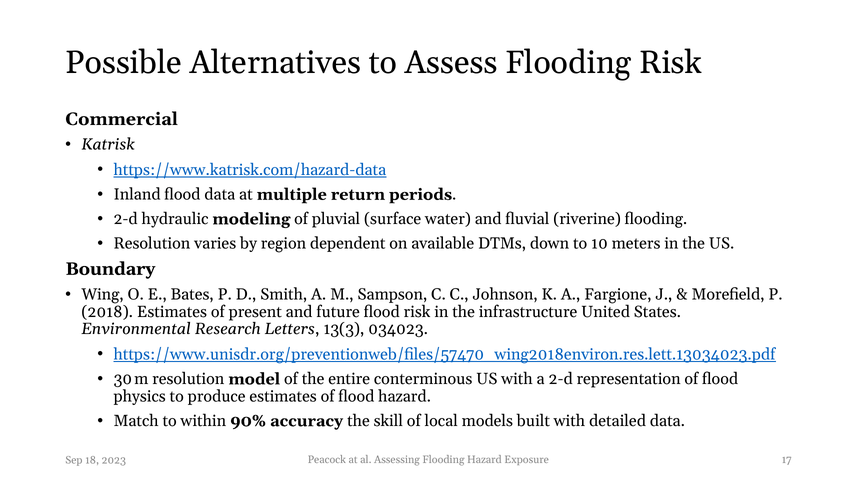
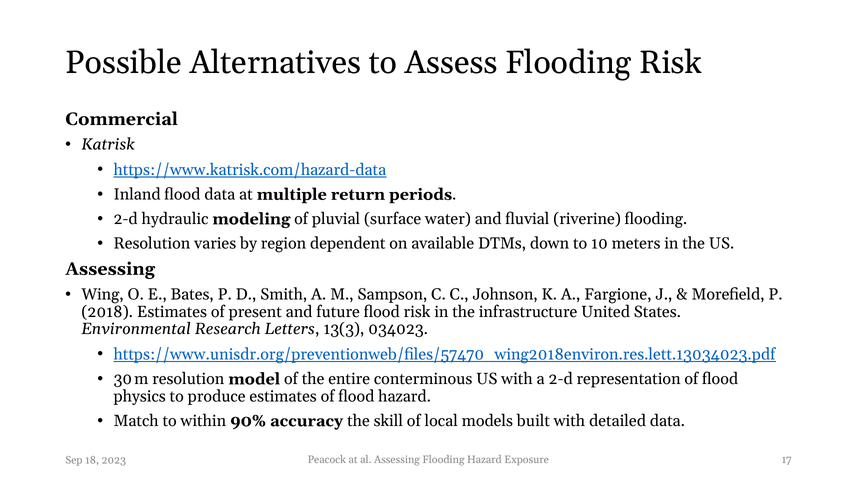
Boundary at (110, 269): Boundary -> Assessing
